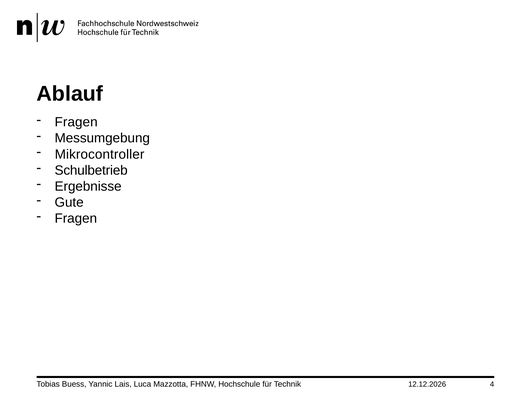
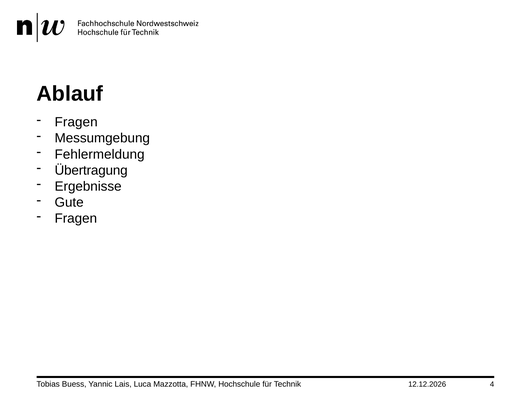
Mikrocontroller: Mikrocontroller -> Fehlermeldung
Schulbetrieb: Schulbetrieb -> Übertragung
